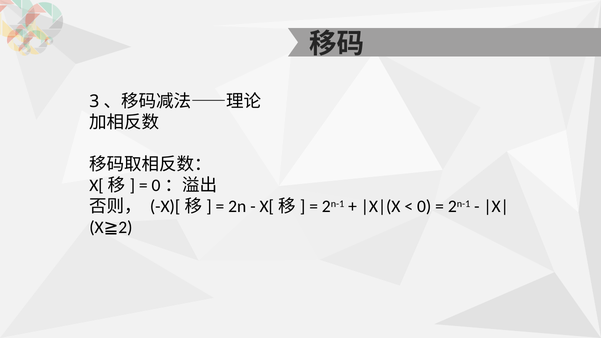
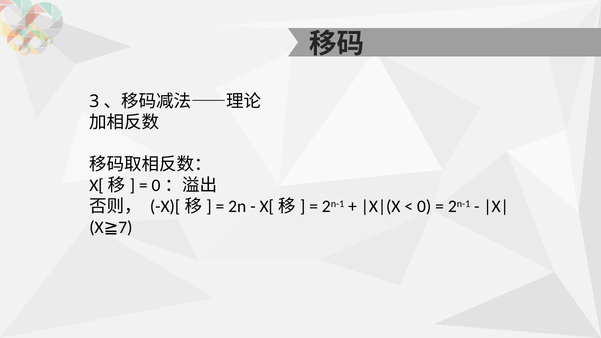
2: 2 -> 7
